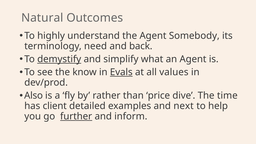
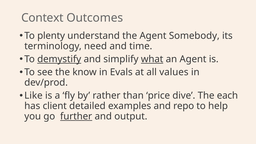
Natural: Natural -> Context
highly: highly -> plenty
back: back -> time
what underline: none -> present
Evals underline: present -> none
Also: Also -> Like
time: time -> each
next: next -> repo
inform: inform -> output
